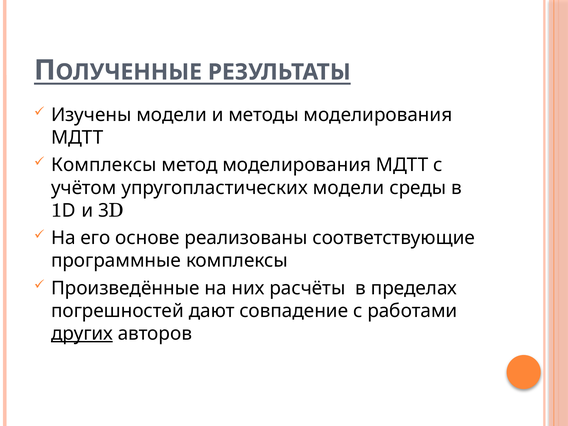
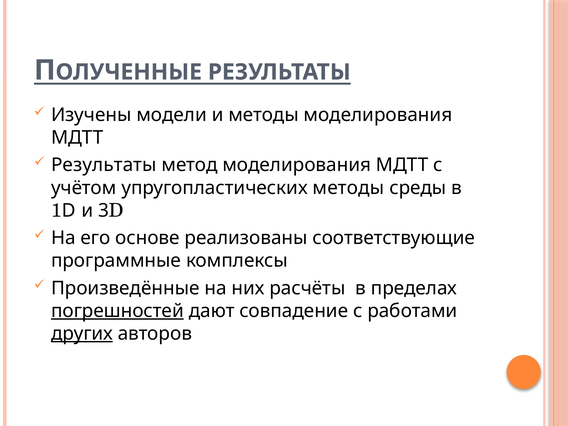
Комплексы at (104, 165): Комплексы -> Результаты
упругопластических модели: модели -> методы
погрешностей underline: none -> present
